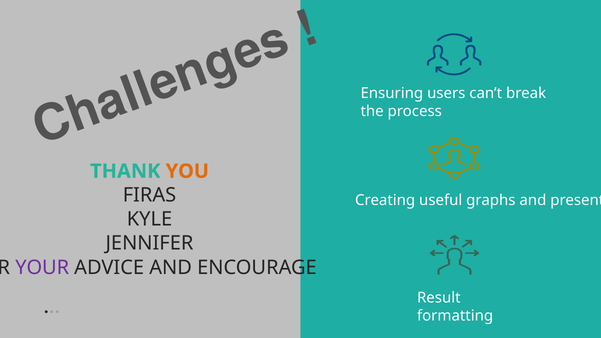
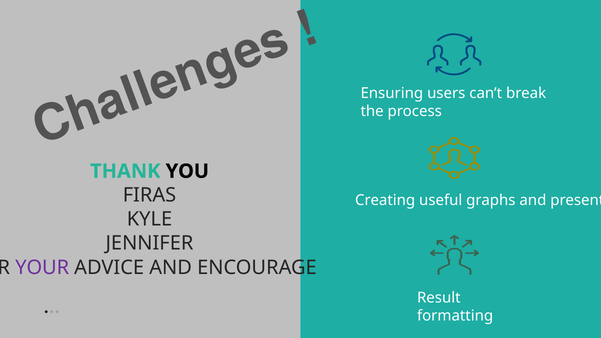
YOU colour: orange -> black
